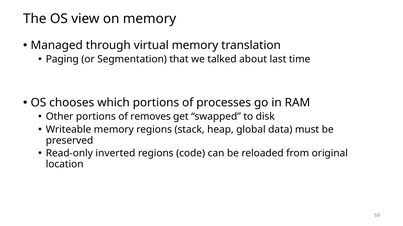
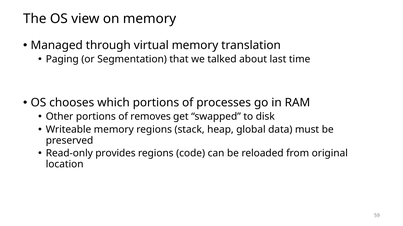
inverted: inverted -> provides
